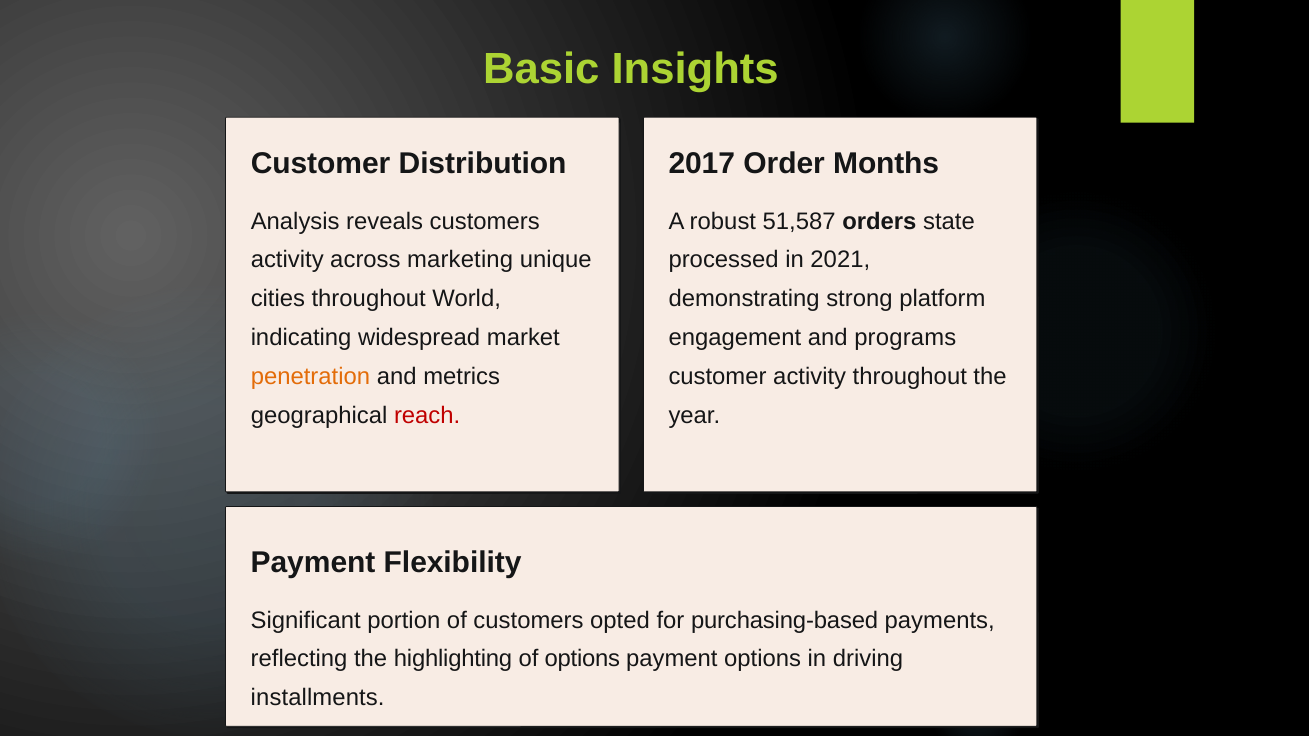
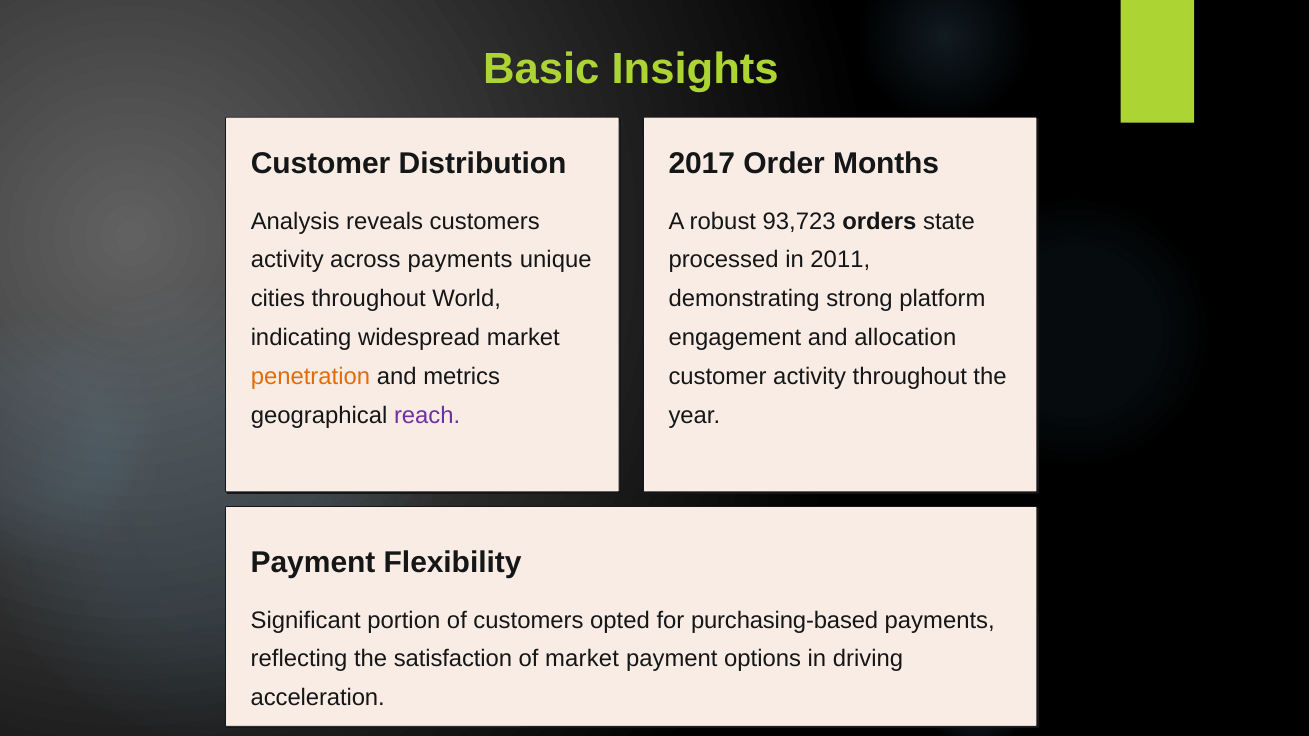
51,587: 51,587 -> 93,723
across marketing: marketing -> payments
2021: 2021 -> 2011
programs: programs -> allocation
reach colour: red -> purple
highlighting: highlighting -> satisfaction
of options: options -> market
installments: installments -> acceleration
